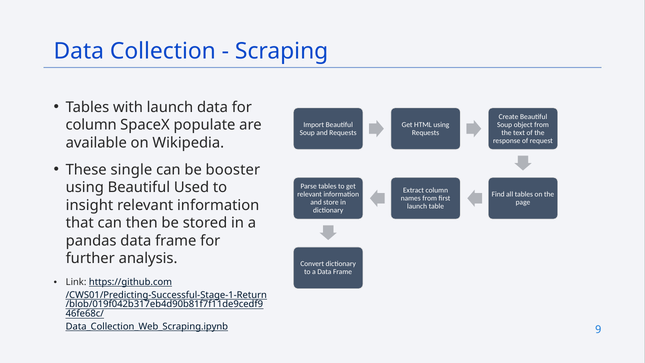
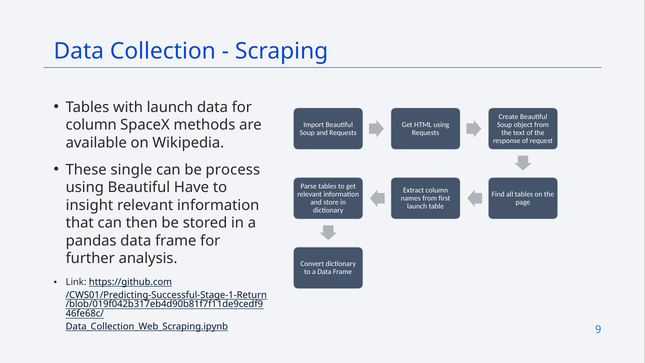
populate: populate -> methods
booster: booster -> process
Used: Used -> Have
